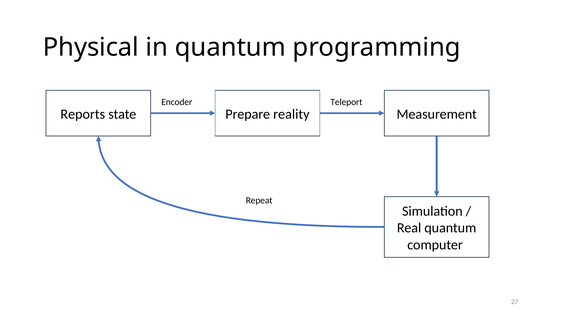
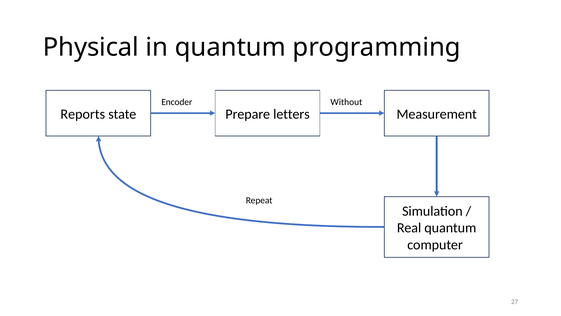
Teleport: Teleport -> Without
reality: reality -> letters
